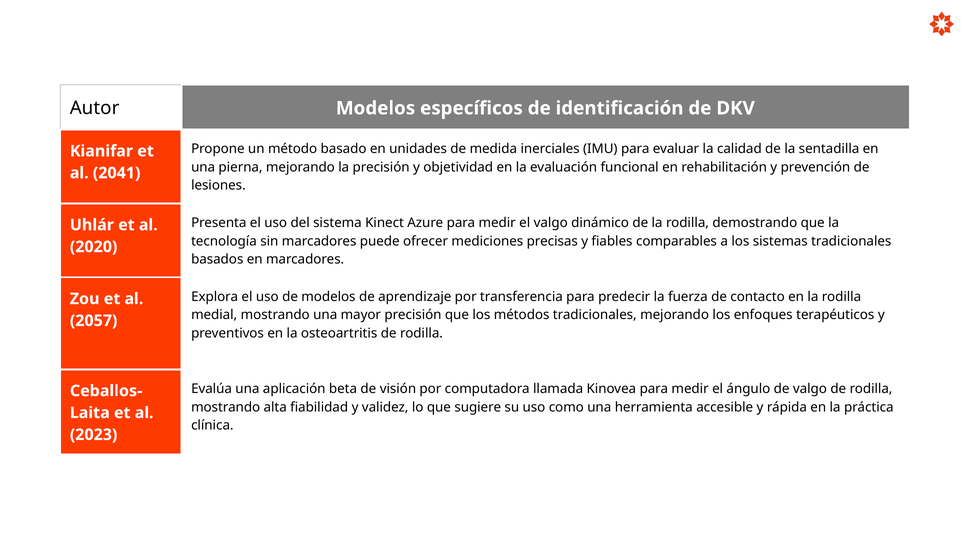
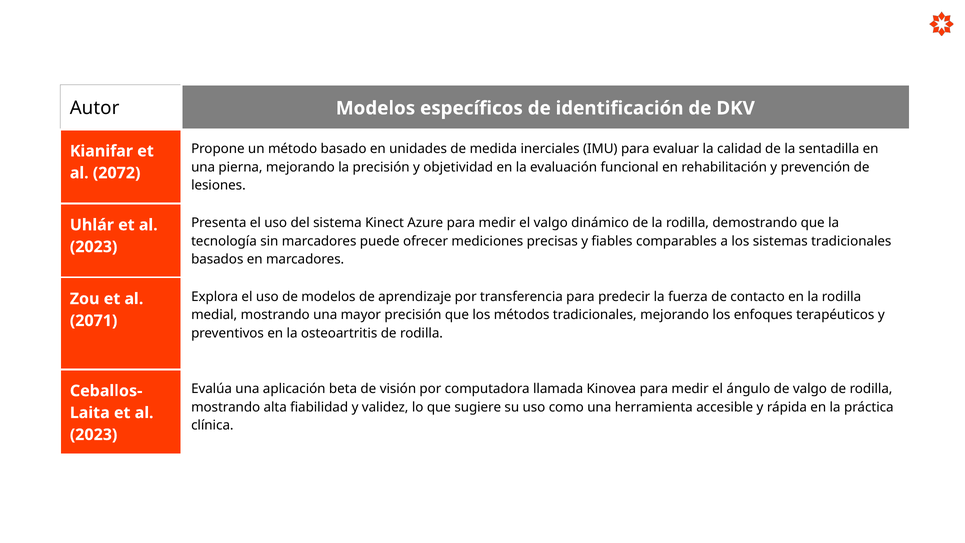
2041: 2041 -> 2072
2020 at (94, 247): 2020 -> 2023
2057: 2057 -> 2071
